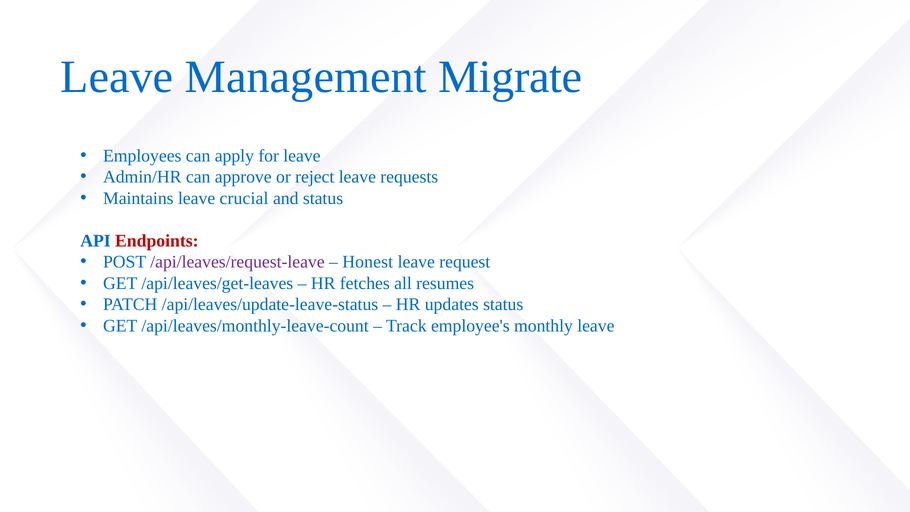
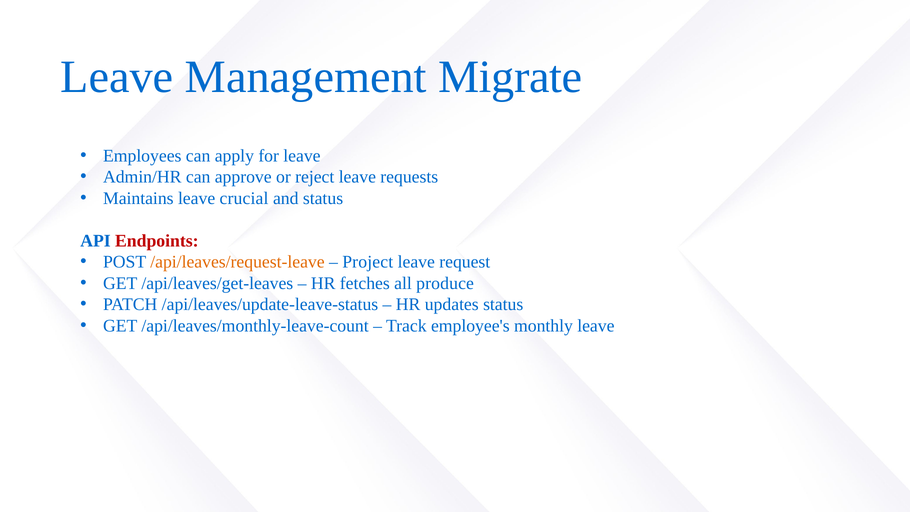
/api/leaves/request-leave colour: purple -> orange
Honest: Honest -> Project
resumes: resumes -> produce
